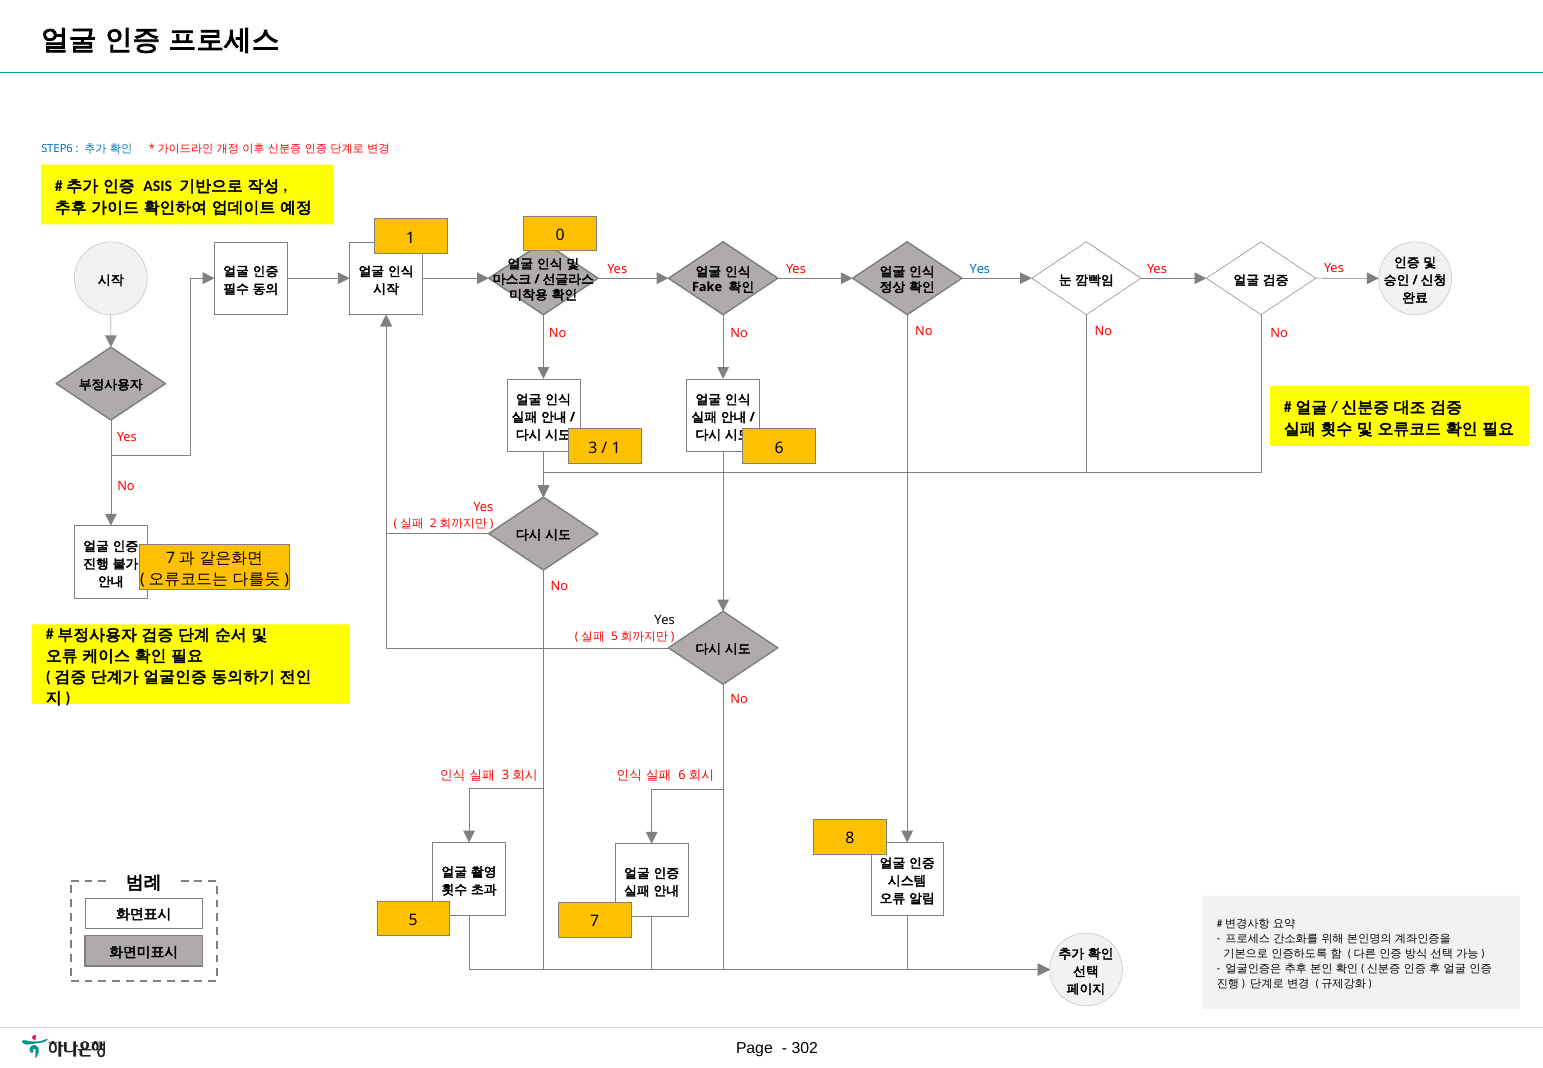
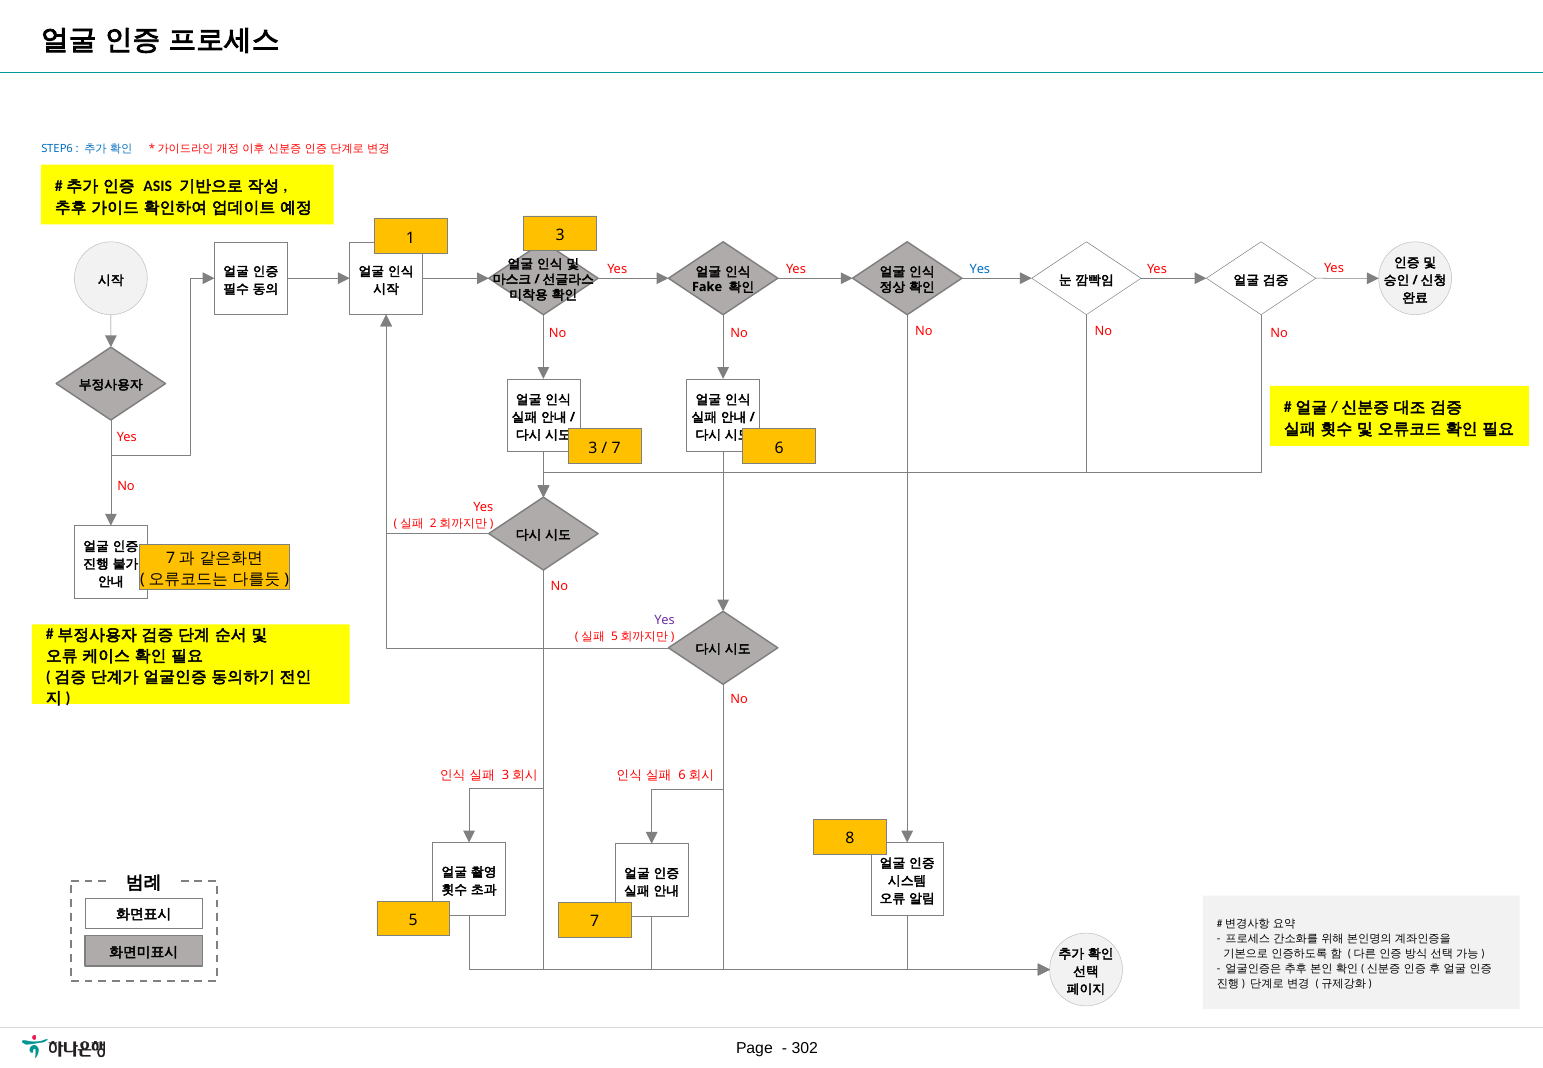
1 0: 0 -> 3
1 at (616, 448): 1 -> 7
Yes at (664, 621) colour: black -> purple
